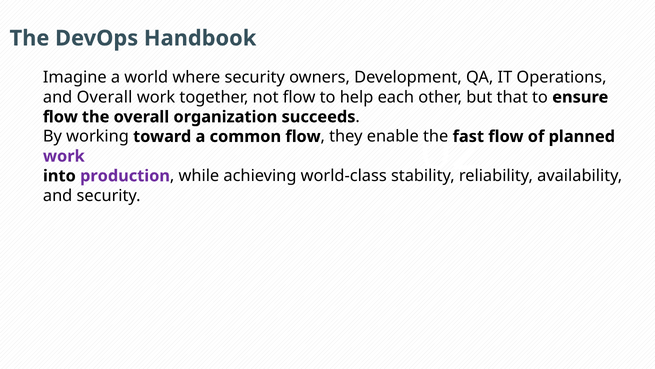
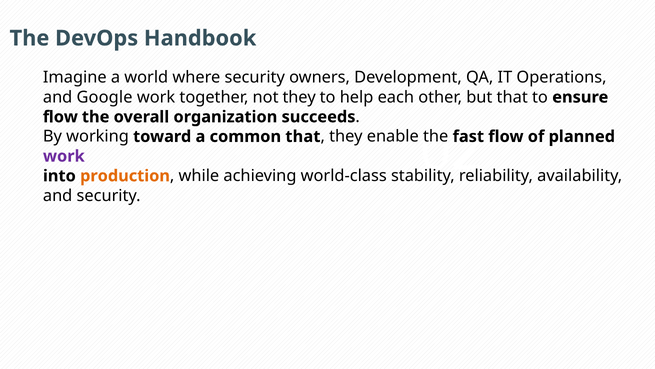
and Overall: Overall -> Google
not flow: flow -> they
common flow: flow -> that
production colour: purple -> orange
